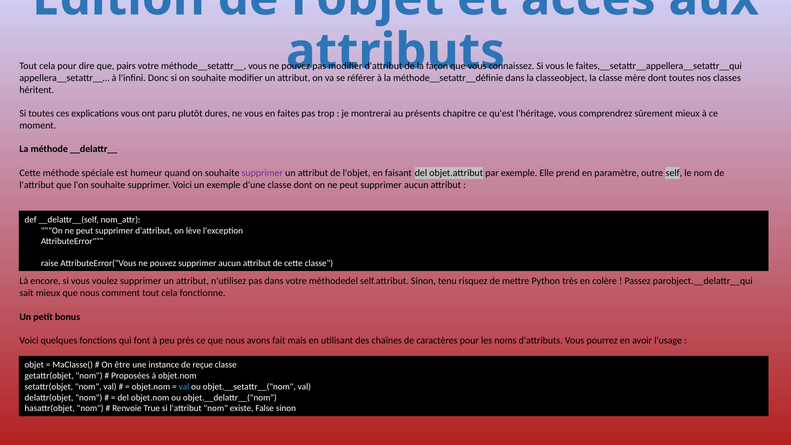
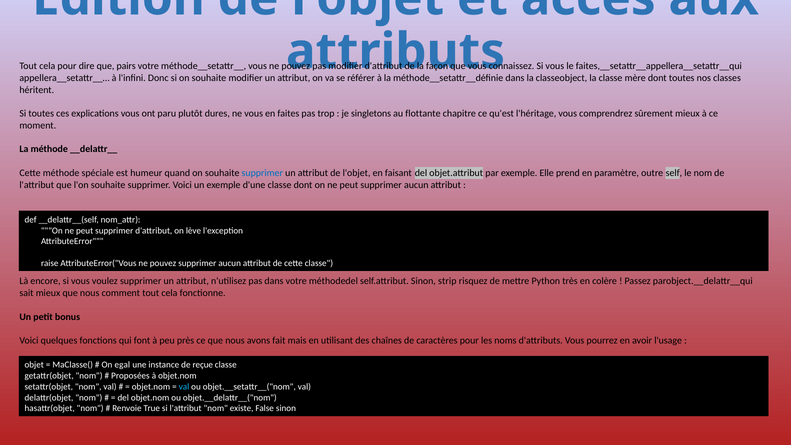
montrerai: montrerai -> singletons
présents: présents -> flottante
supprimer at (262, 173) colour: purple -> blue
tenu: tenu -> strip
être: être -> egal
